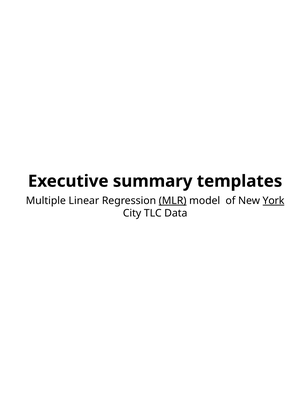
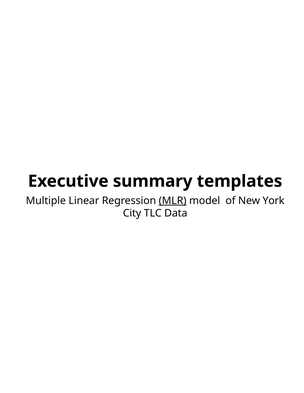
York underline: present -> none
